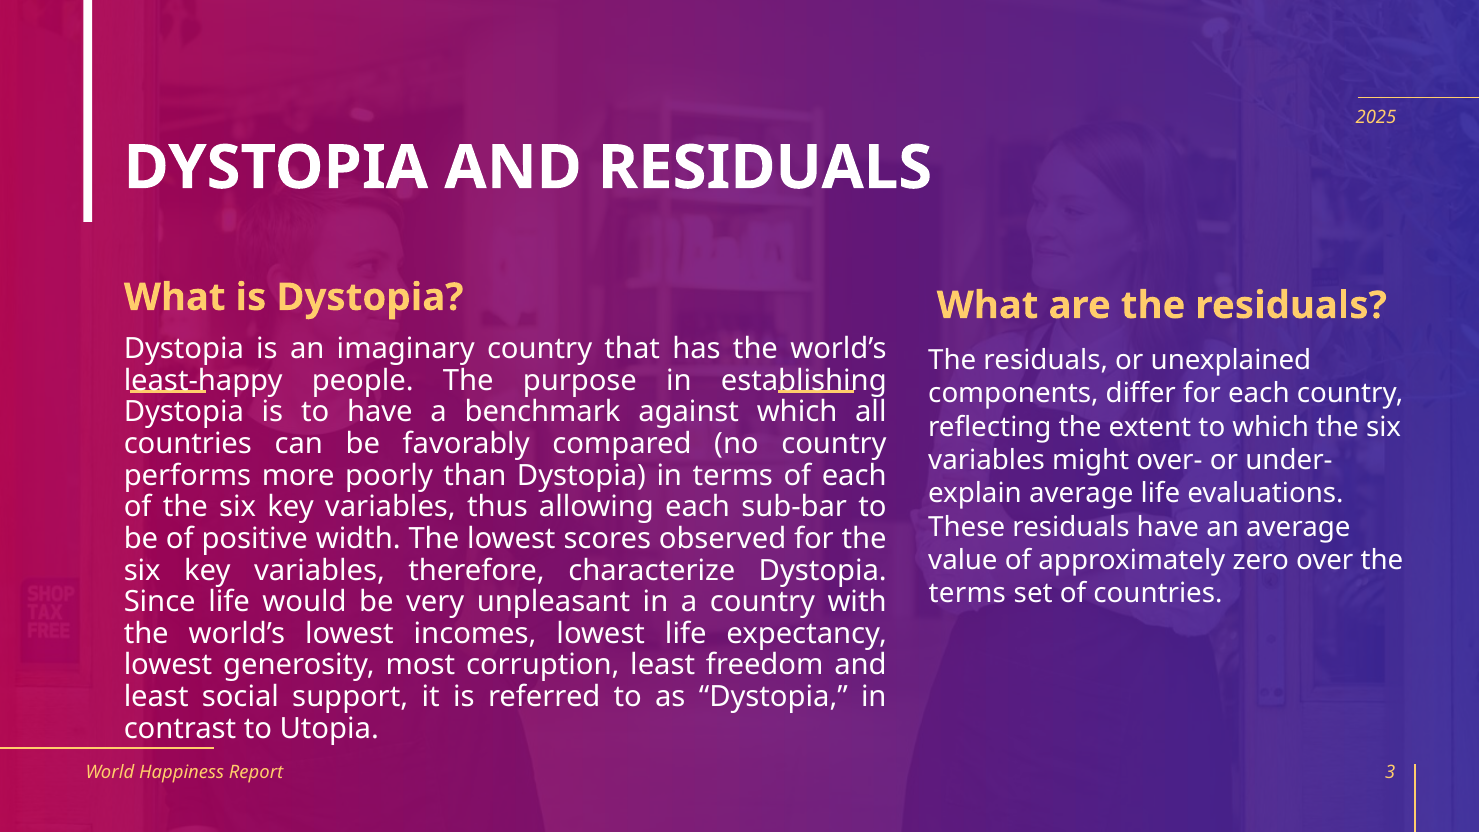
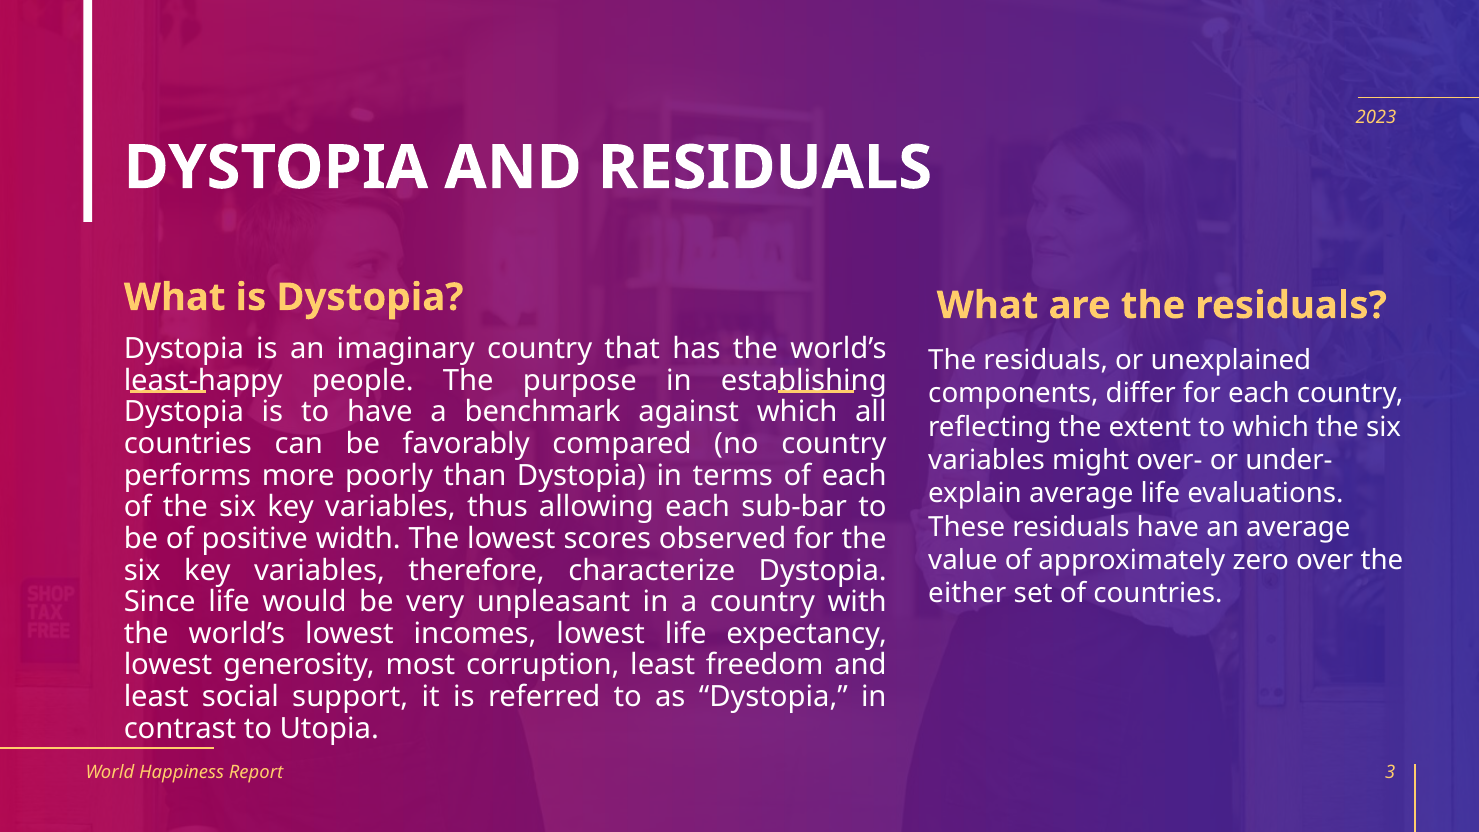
2025: 2025 -> 2023
terms at (967, 593): terms -> either
